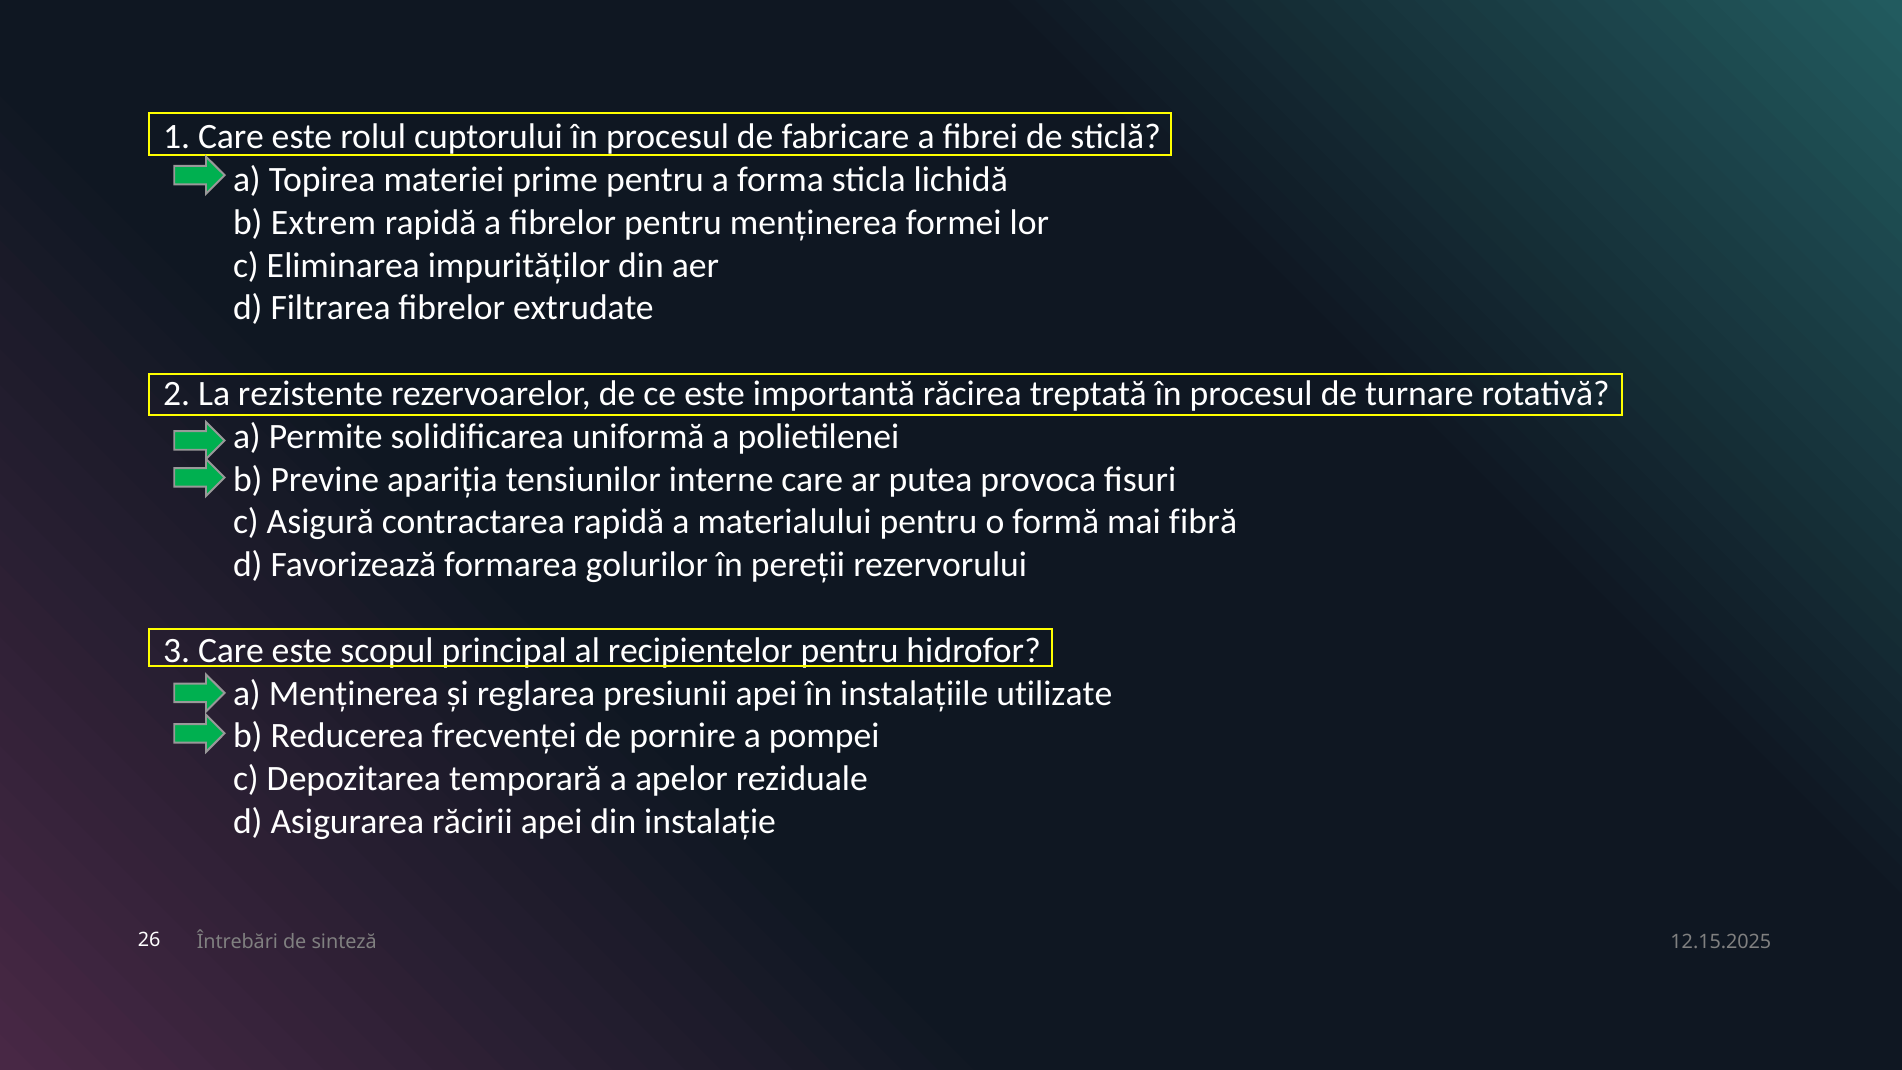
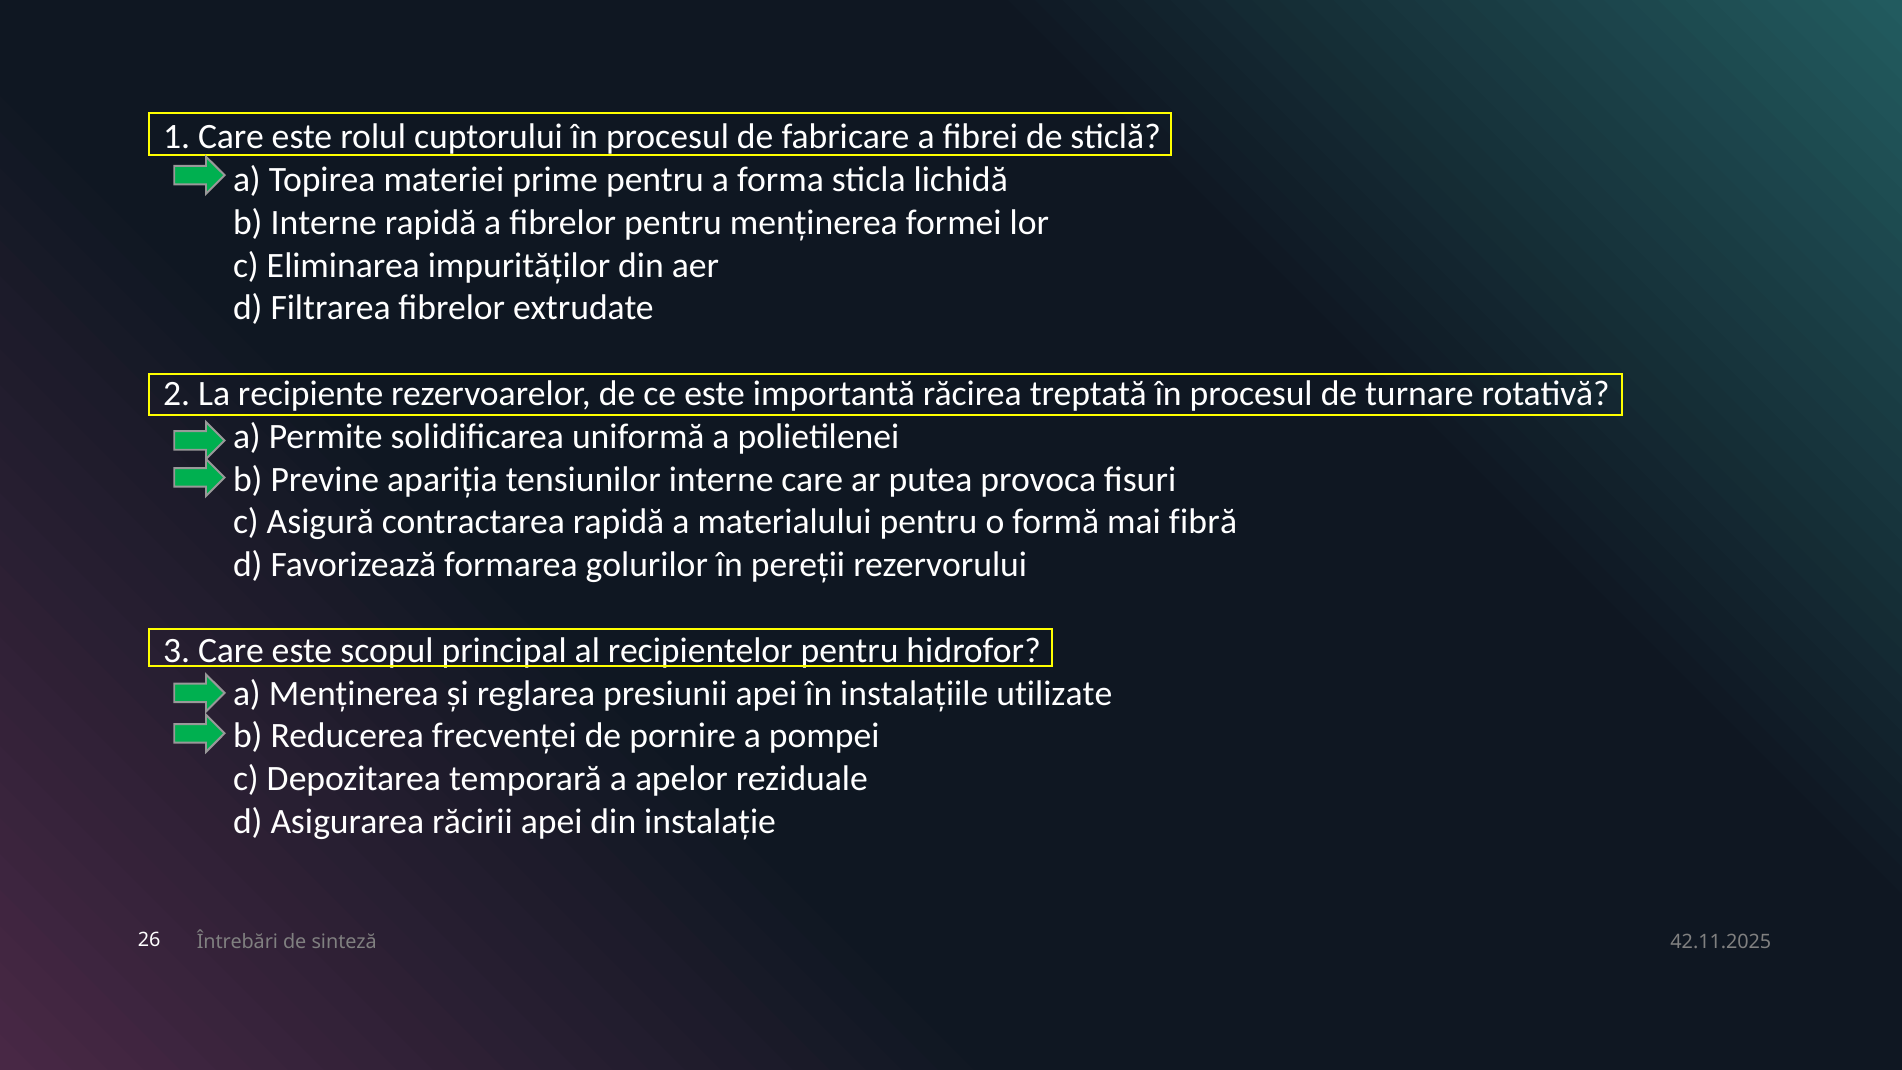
b Extrem: Extrem -> Interne
rezistente: rezistente -> recipiente
12.15.2025: 12.15.2025 -> 42.11.2025
